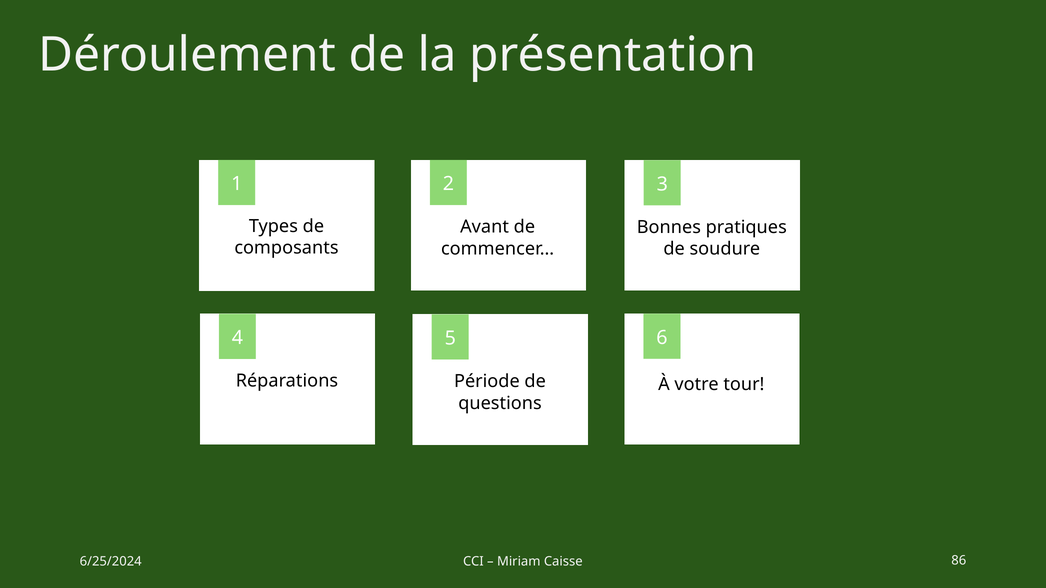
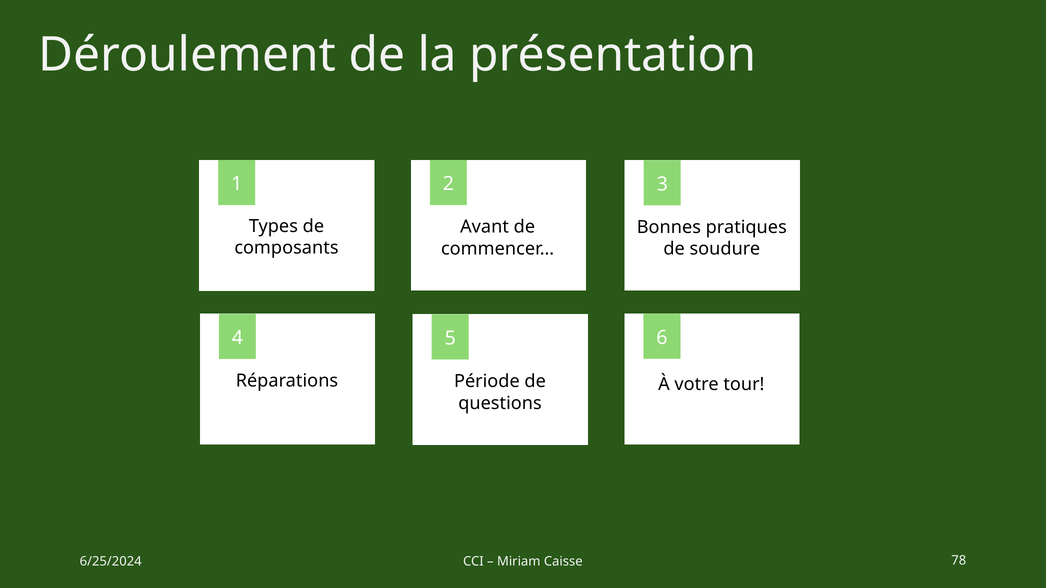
86: 86 -> 78
